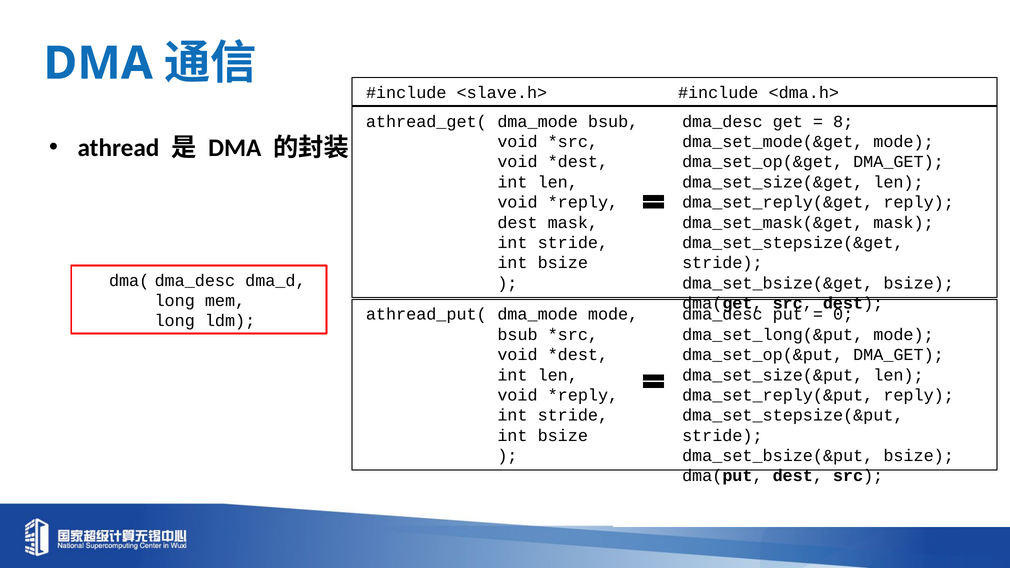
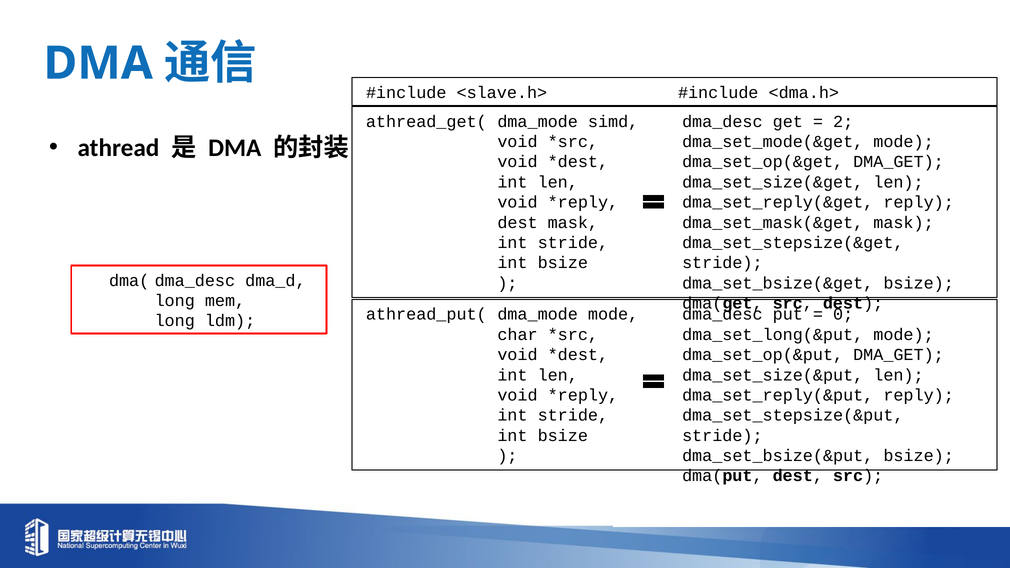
8: 8 -> 2
dma_mode bsub: bsub -> simd
bsub at (518, 335): bsub -> char
